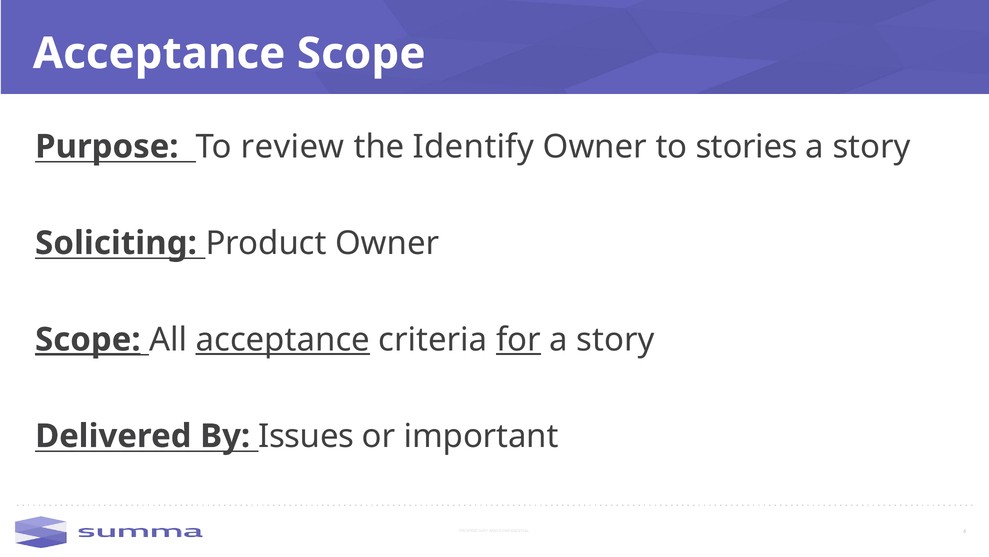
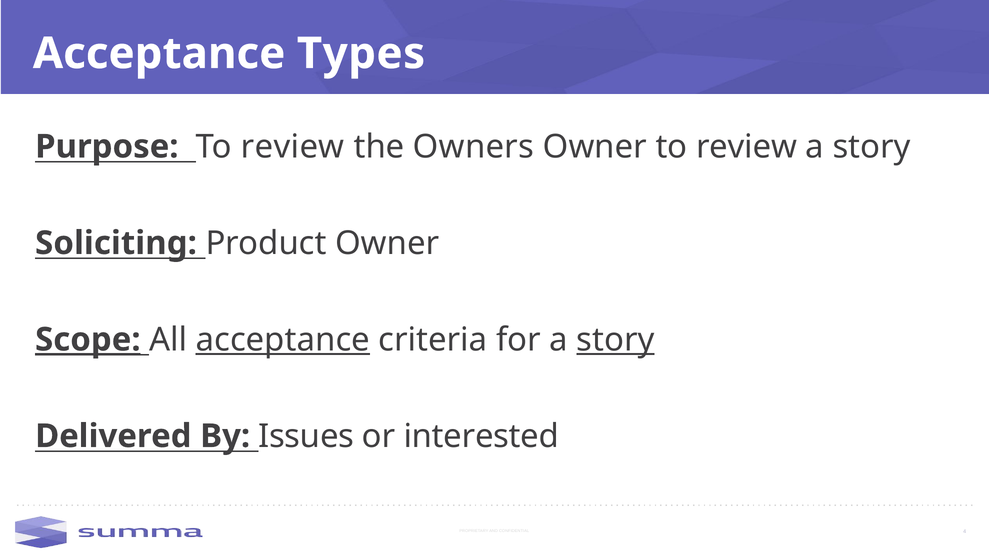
Acceptance Scope: Scope -> Types
Identify: Identify -> Owners
Owner to stories: stories -> review
for underline: present -> none
story at (615, 340) underline: none -> present
important: important -> interested
